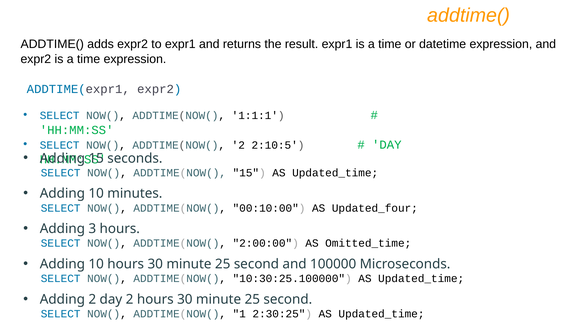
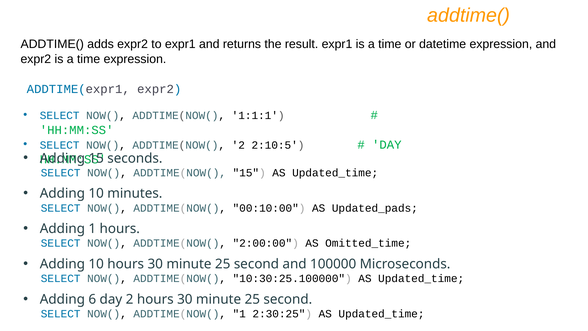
Updated_four: Updated_four -> Updated_pads
Adding 3: 3 -> 1
Adding 2: 2 -> 6
